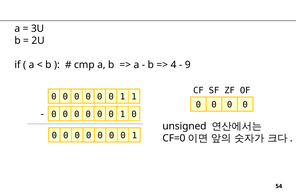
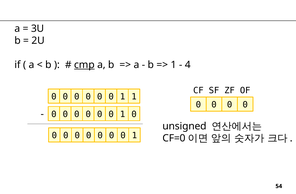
cmp underline: none -> present
4 at (174, 65): 4 -> 1
9: 9 -> 4
